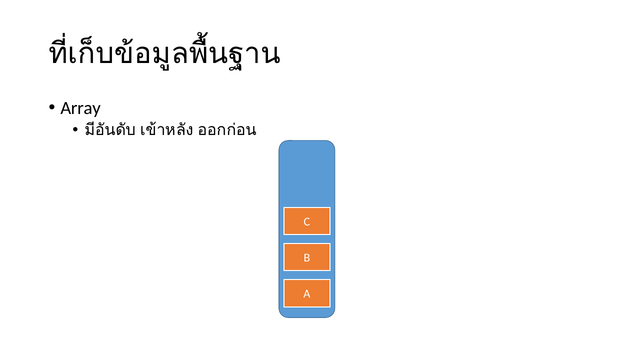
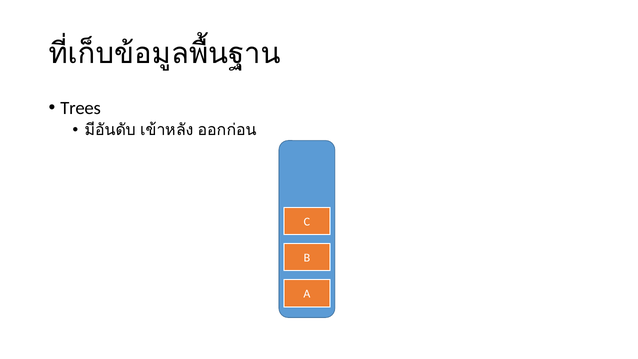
Array: Array -> Trees
